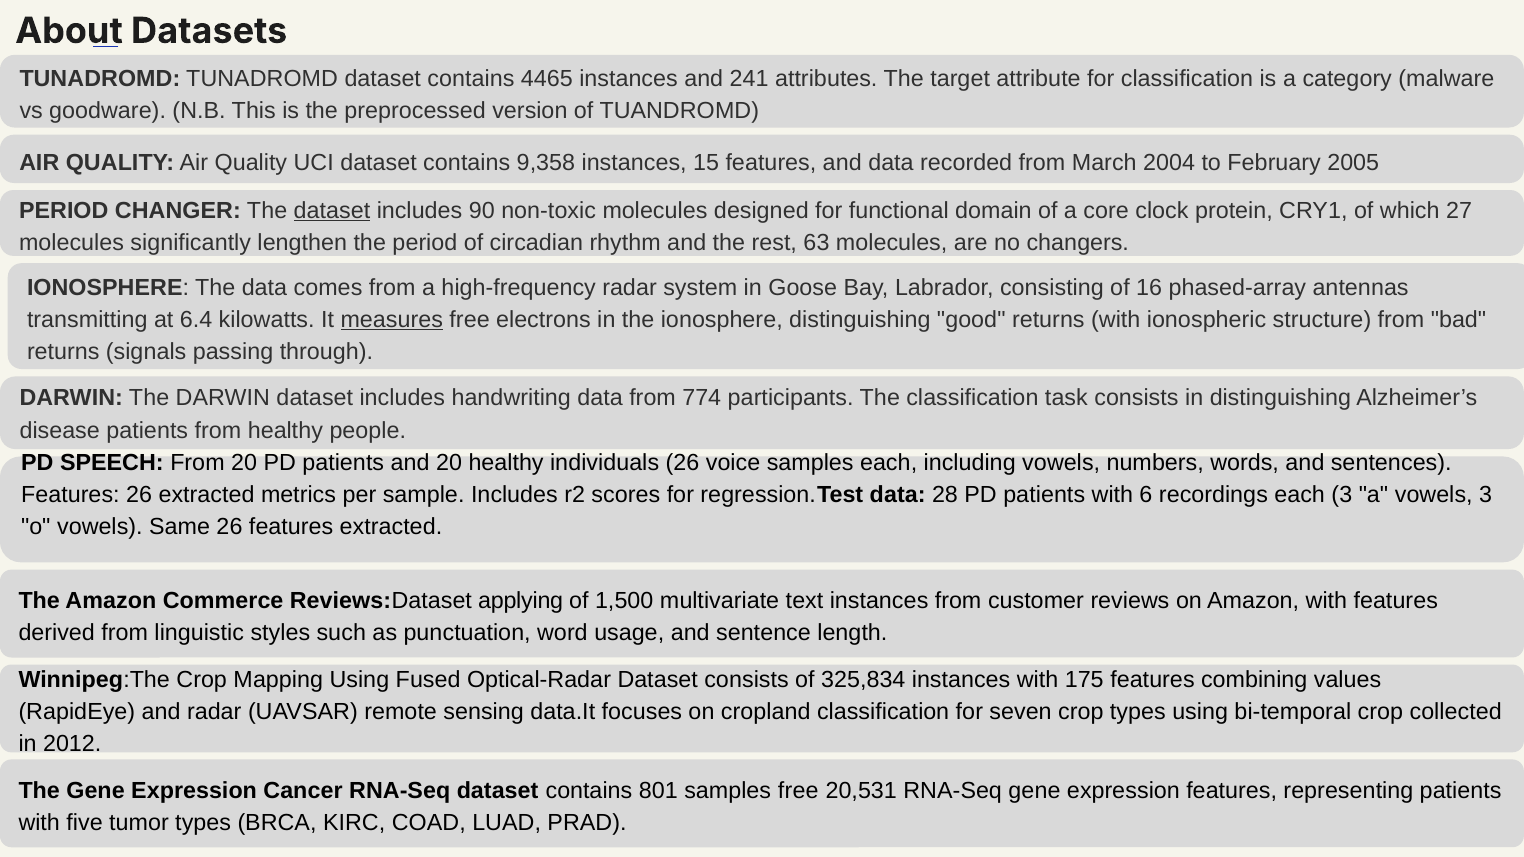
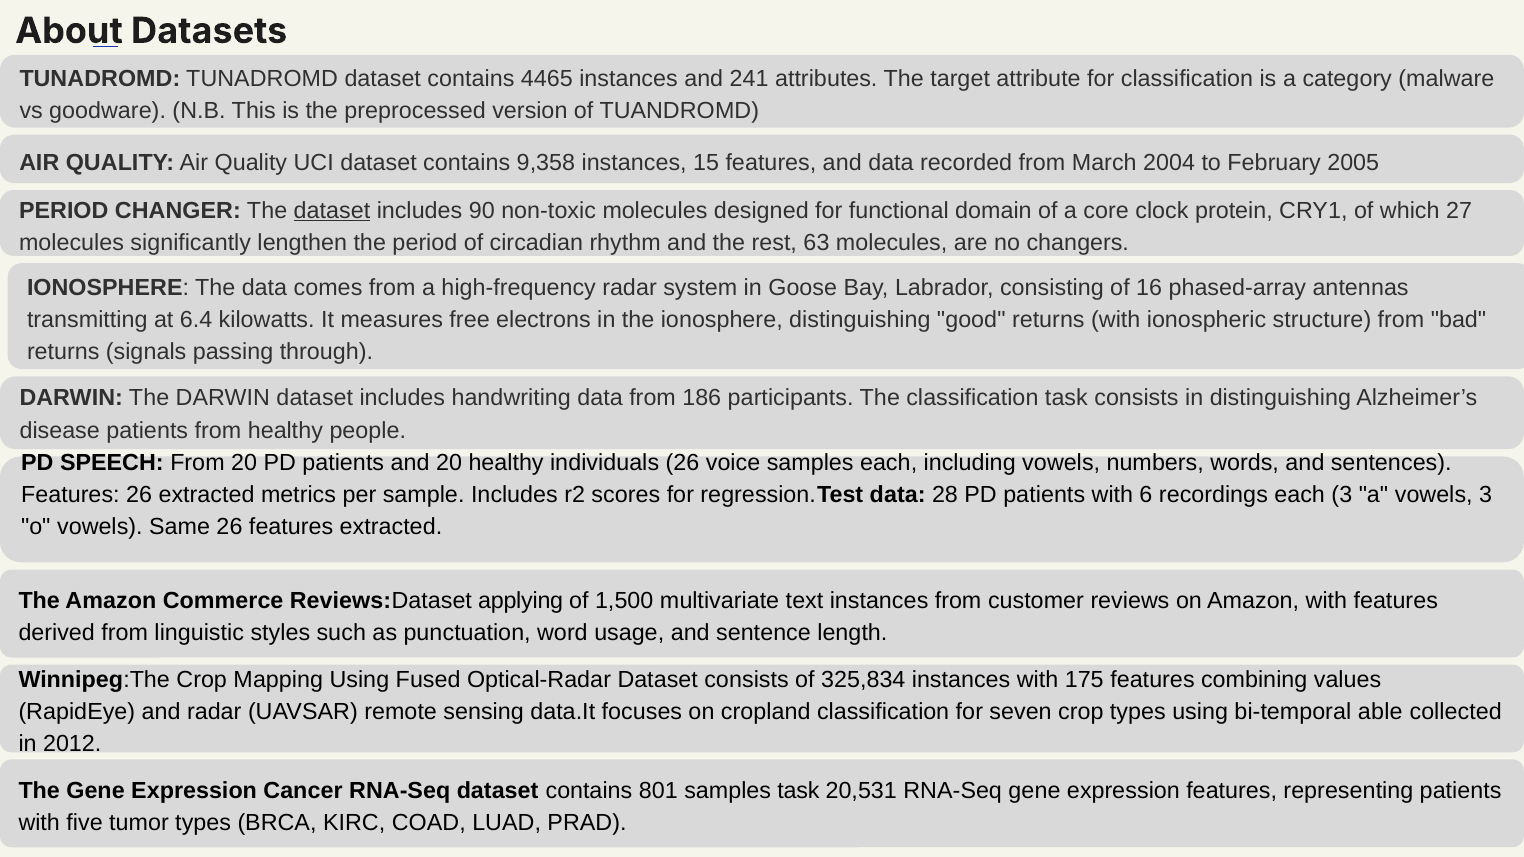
measures underline: present -> none
774: 774 -> 186
bi-temporal crop: crop -> able
samples free: free -> task
